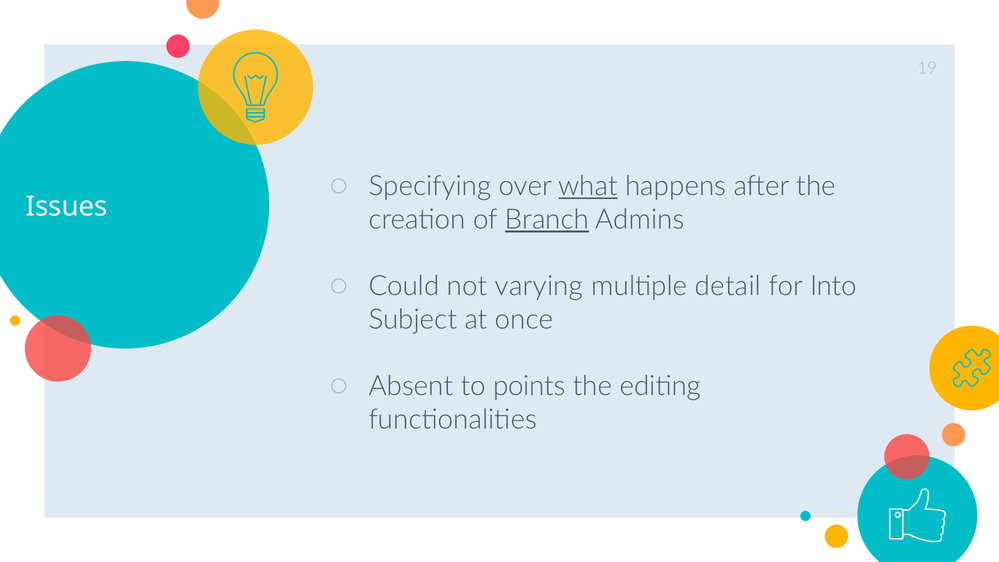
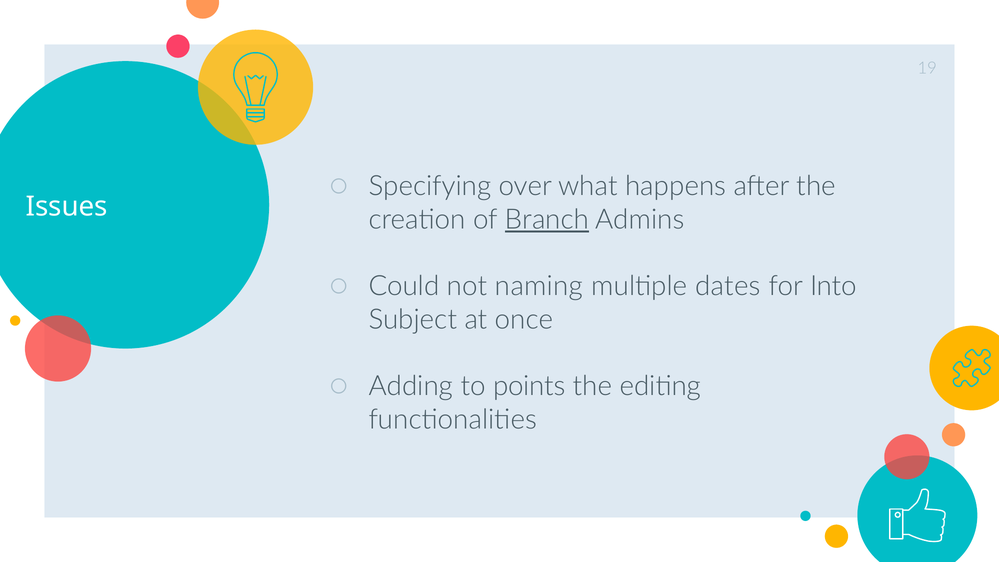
what underline: present -> none
varying: varying -> naming
detail: detail -> dates
Absent: Absent -> Adding
